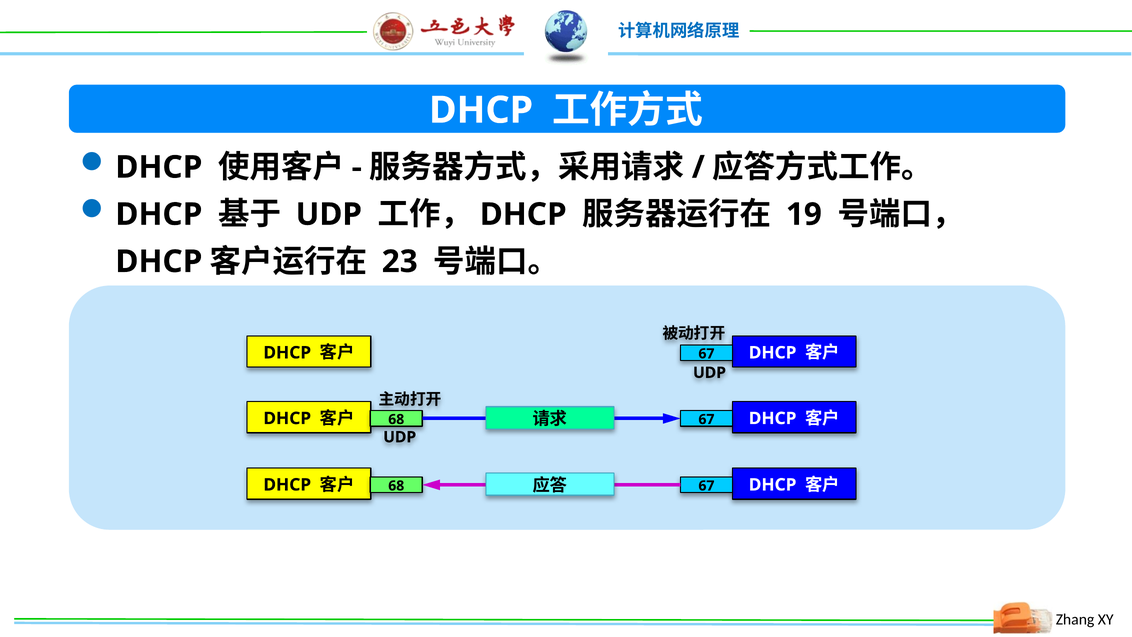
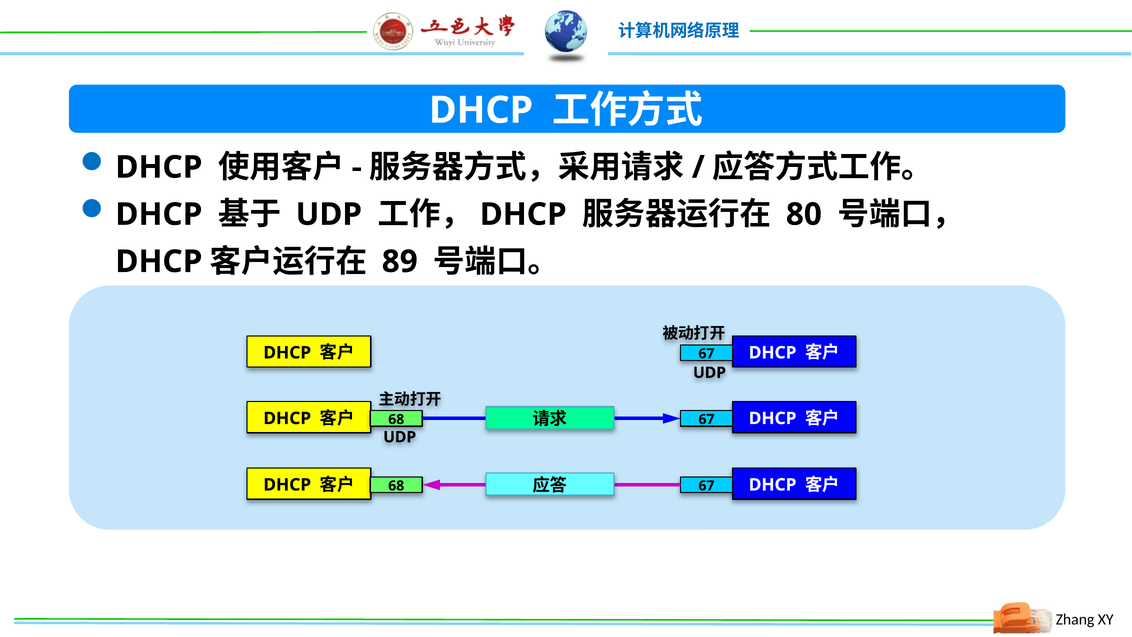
19: 19 -> 80
23: 23 -> 89
